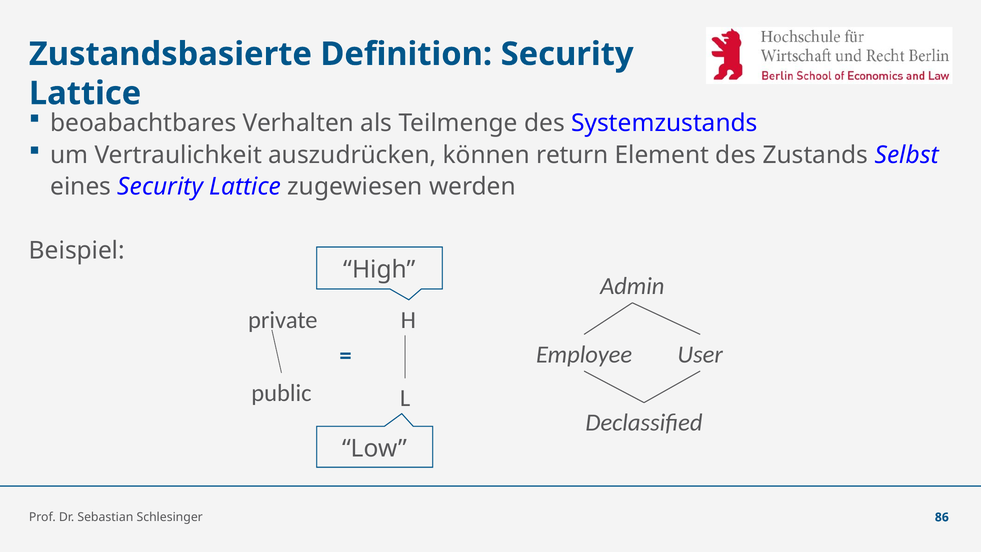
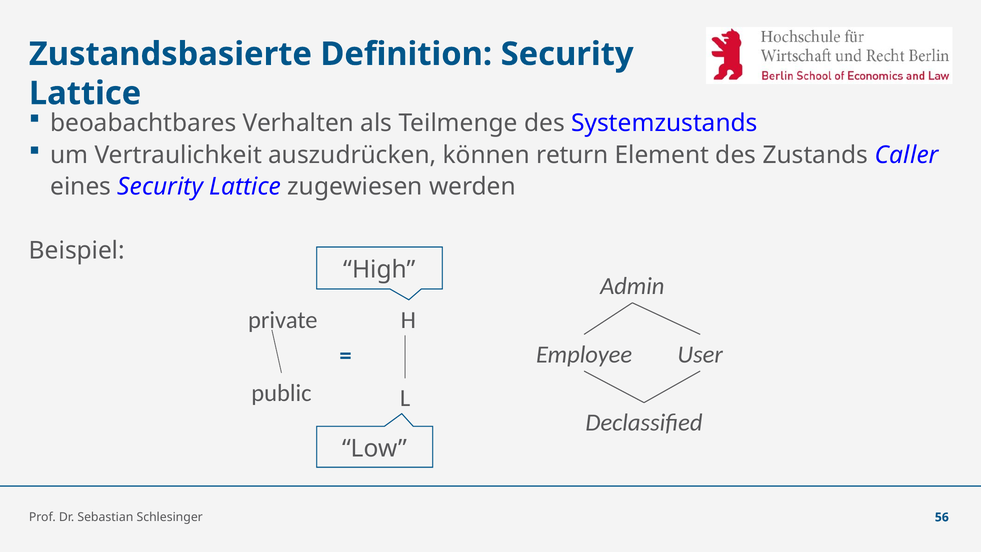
Selbst: Selbst -> Caller
86: 86 -> 56
